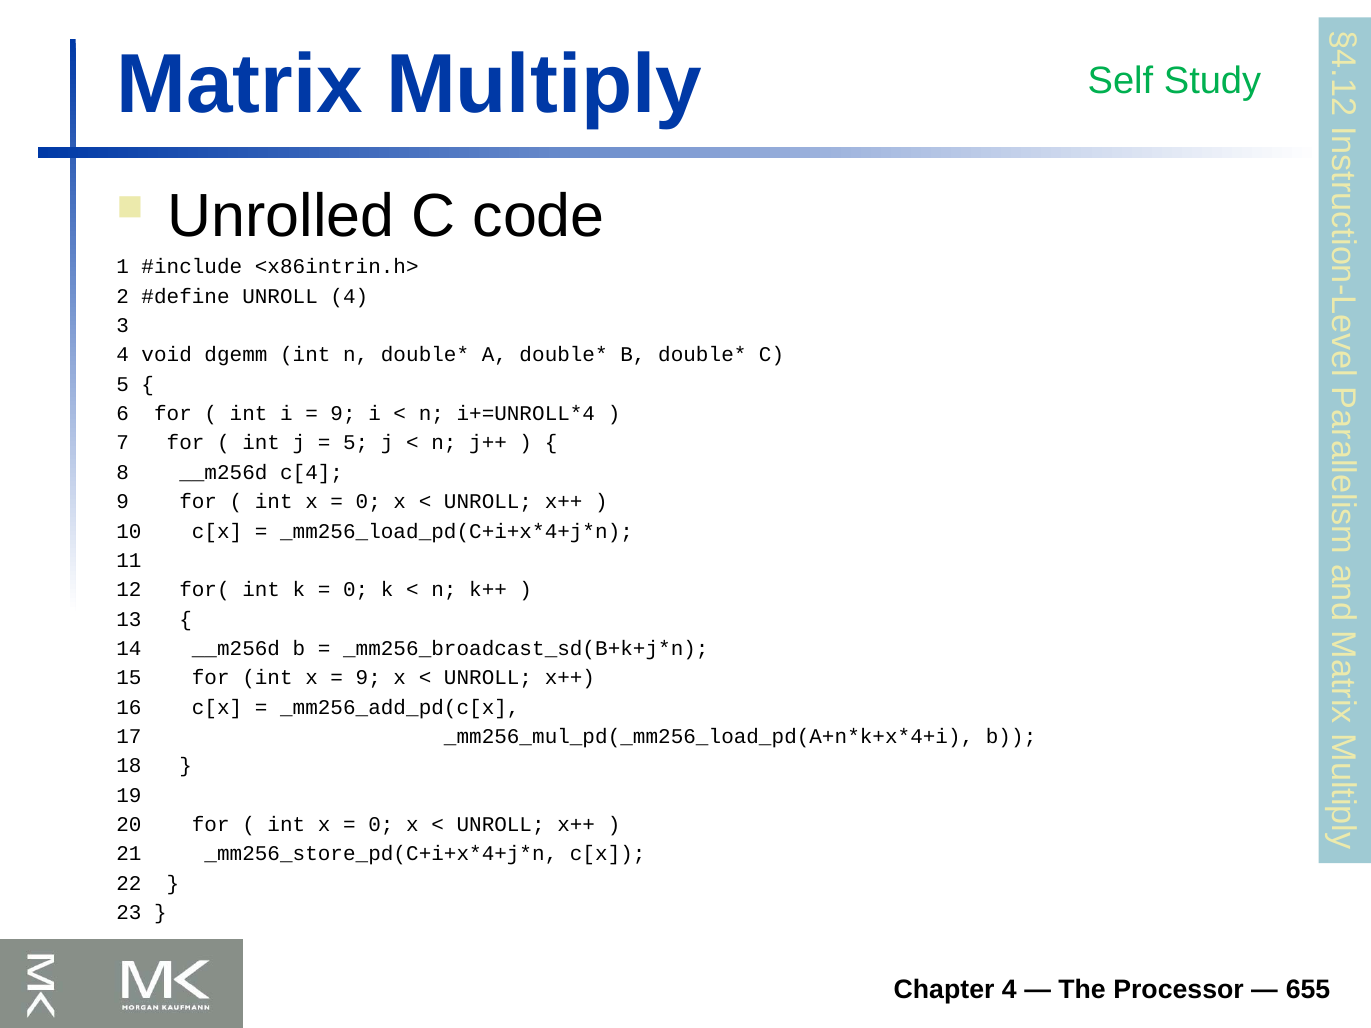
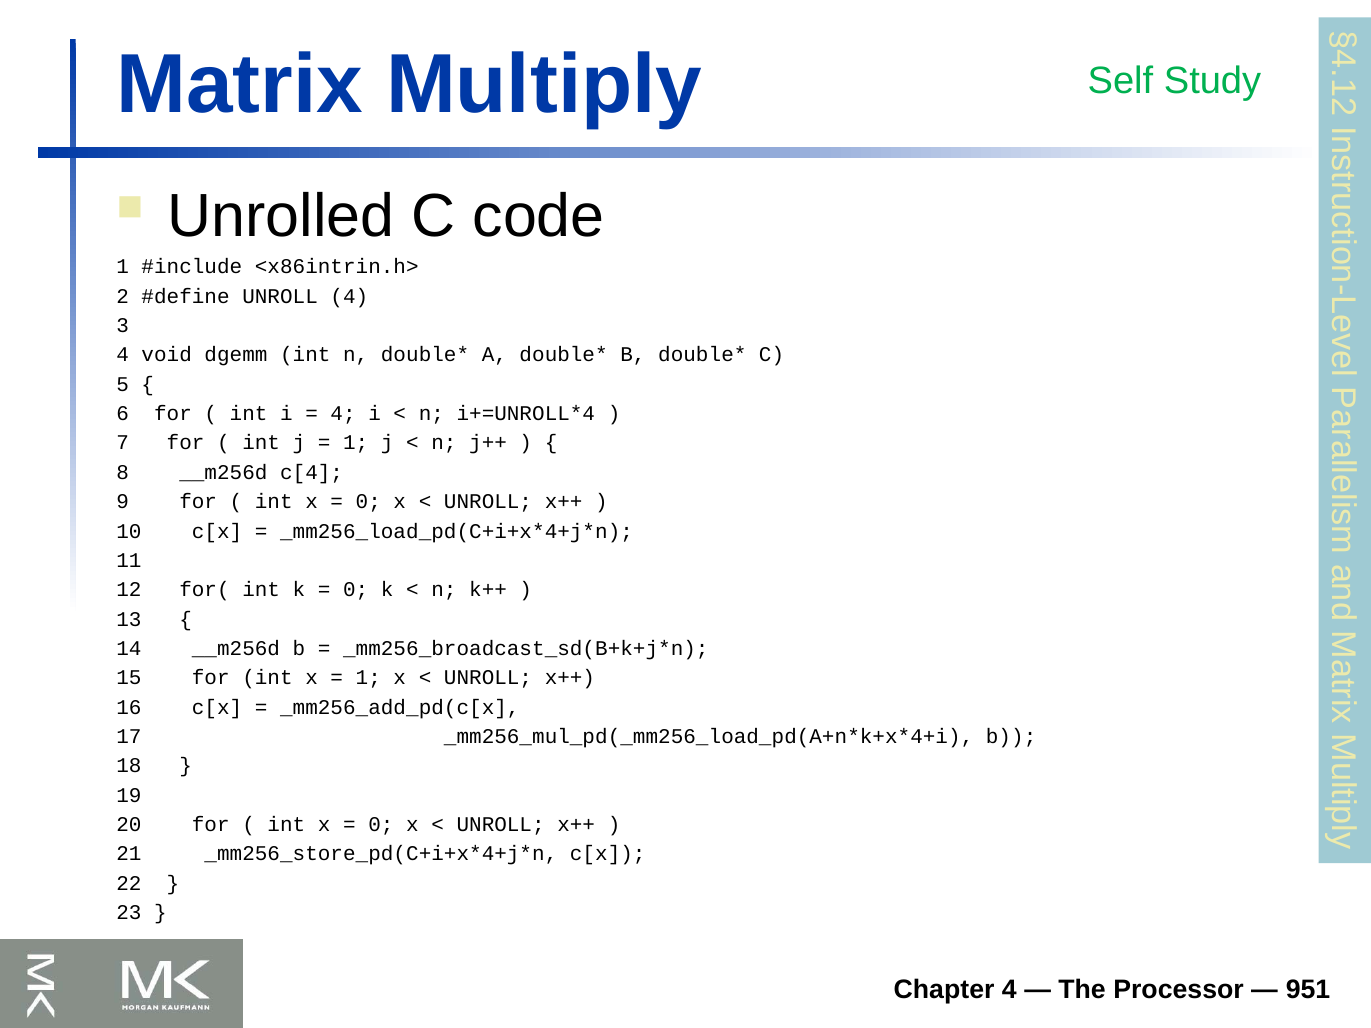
9 at (343, 414): 9 -> 4
5 at (356, 443): 5 -> 1
9 at (368, 678): 9 -> 1
655: 655 -> 951
